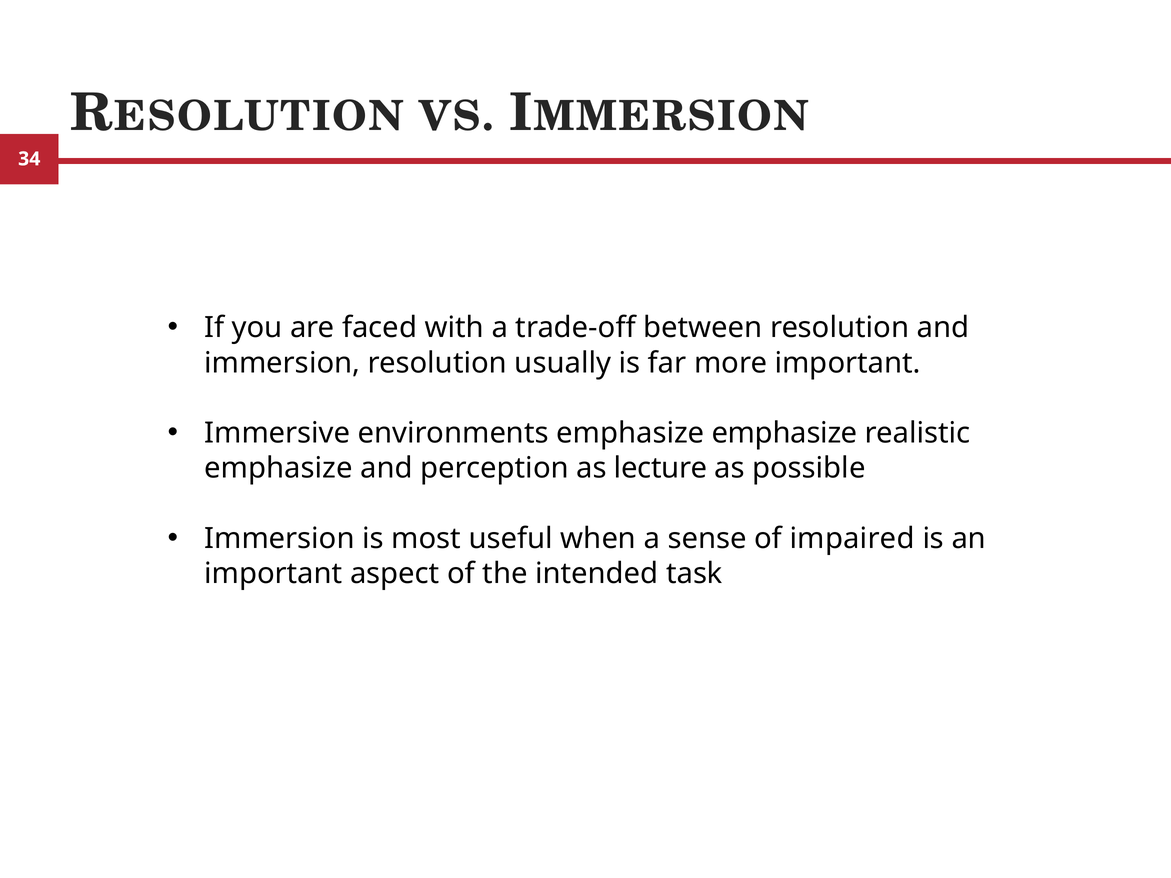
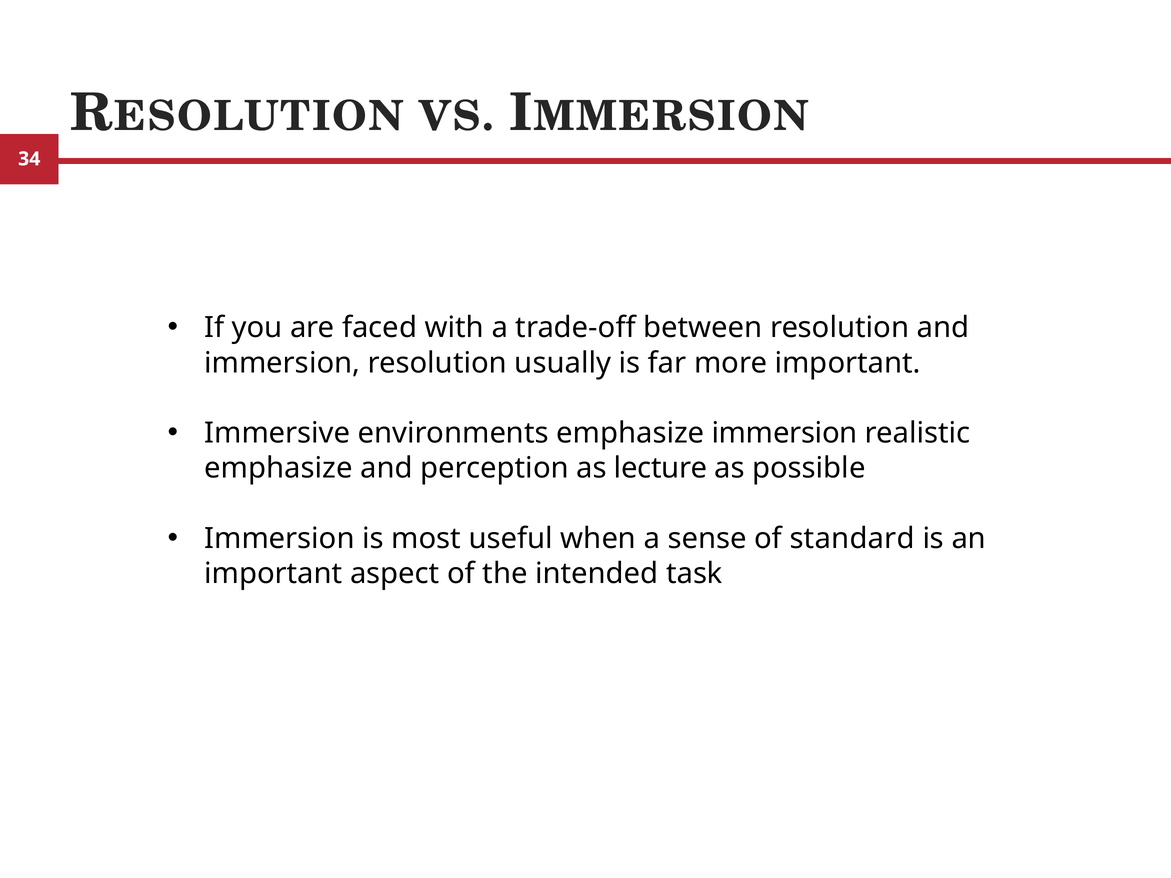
emphasize emphasize: emphasize -> immersion
impaired: impaired -> standard
